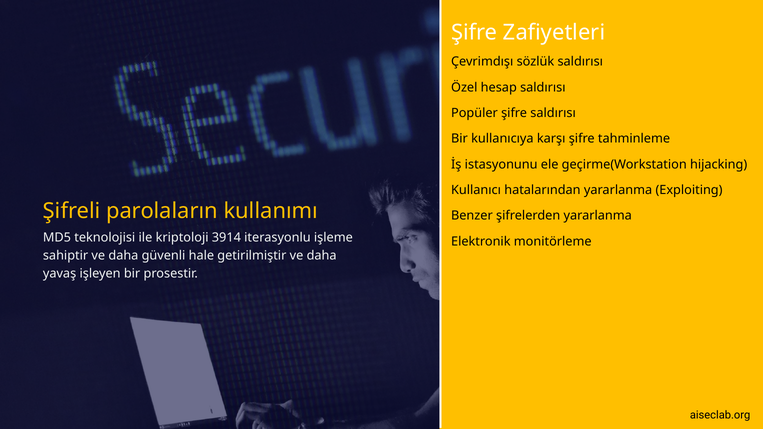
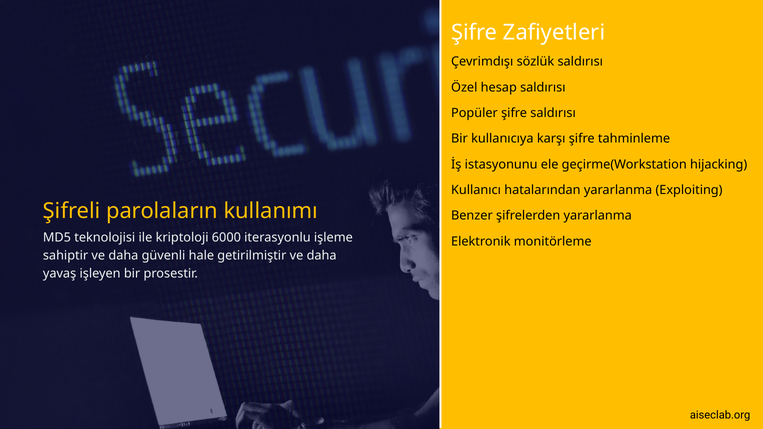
3914: 3914 -> 6000
